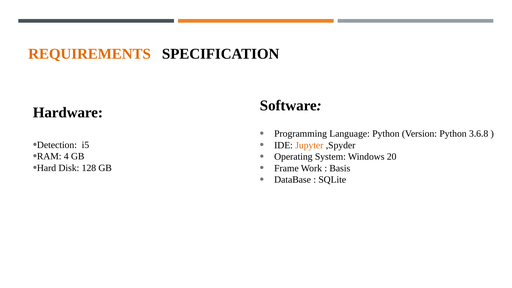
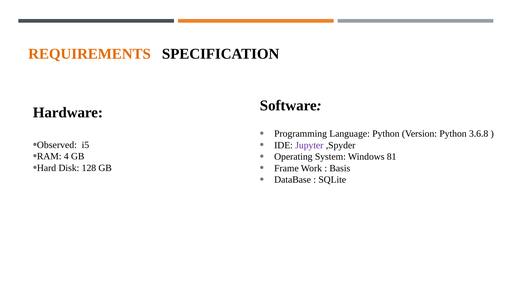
Detection: Detection -> Observed
Jupyter colour: orange -> purple
20: 20 -> 81
